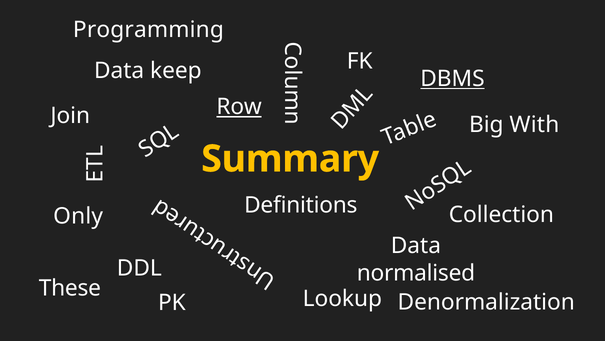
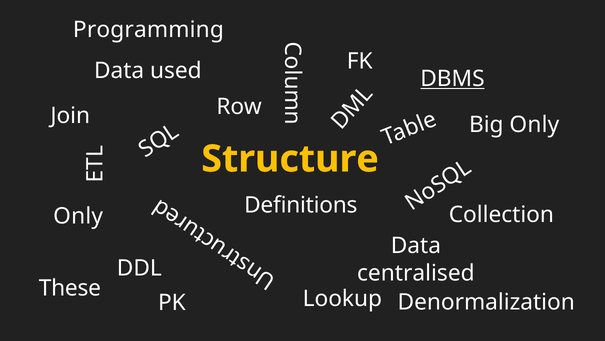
keep: keep -> used
Row underline: present -> none
Big With: With -> Only
Summary: Summary -> Structure
normalised: normalised -> centralised
